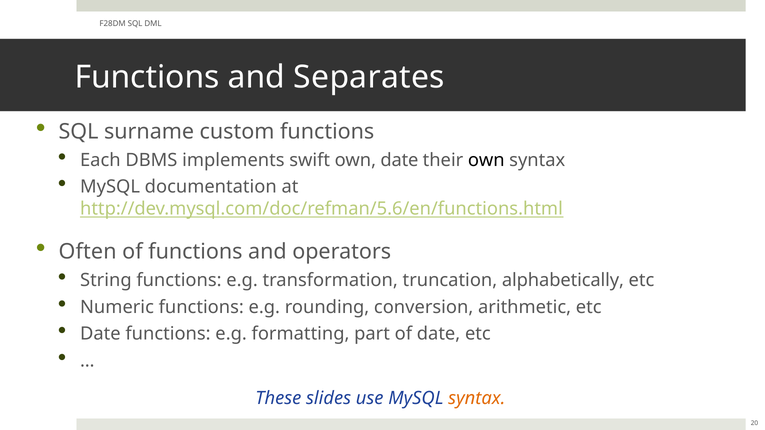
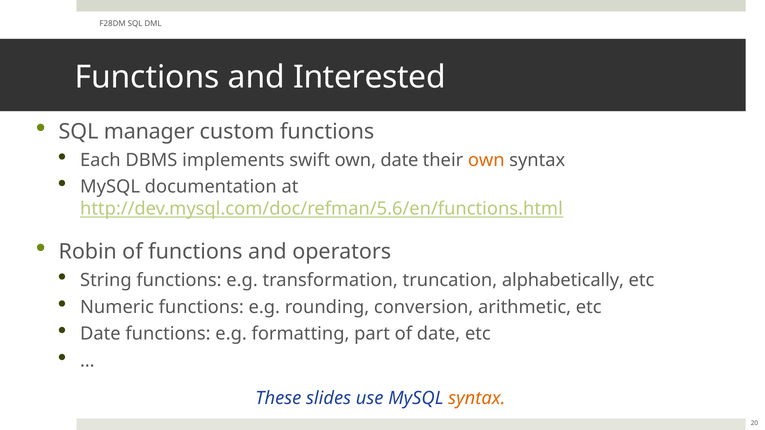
Separates: Separates -> Interested
surname: surname -> manager
own at (486, 160) colour: black -> orange
Often: Often -> Robin
